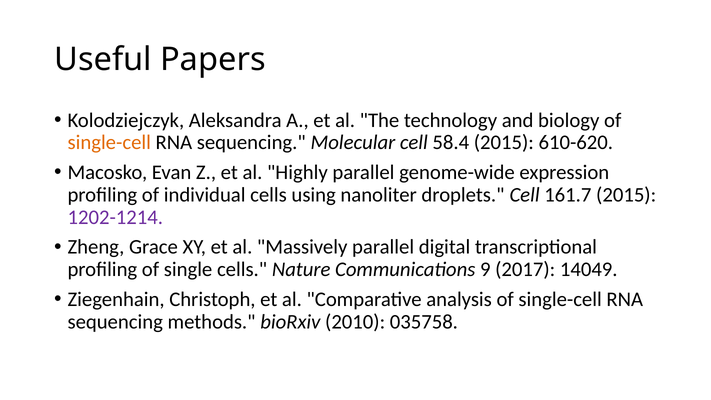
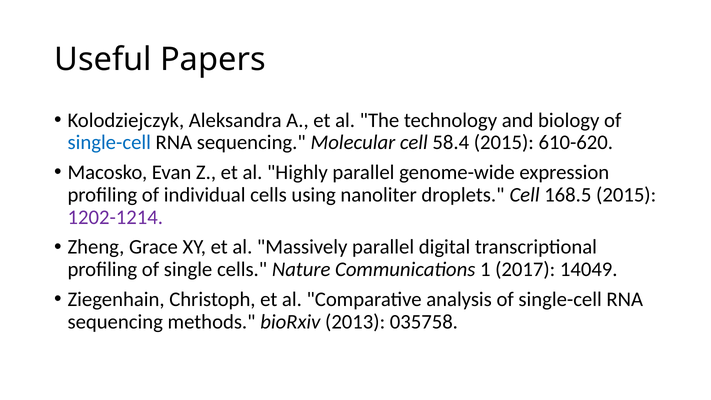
single-cell at (109, 143) colour: orange -> blue
161.7: 161.7 -> 168.5
9: 9 -> 1
2010: 2010 -> 2013
